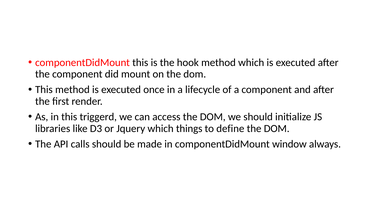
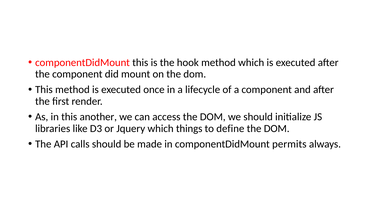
triggerd: triggerd -> another
window: window -> permits
